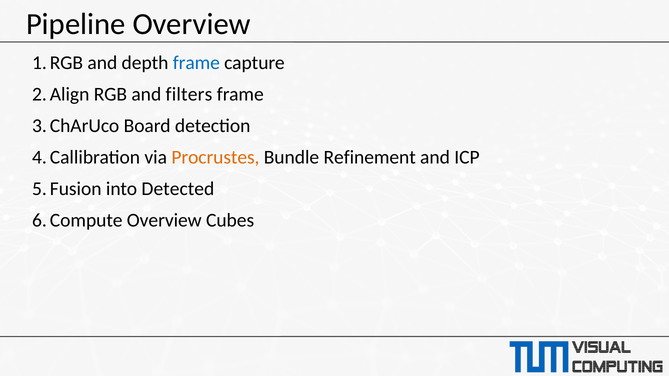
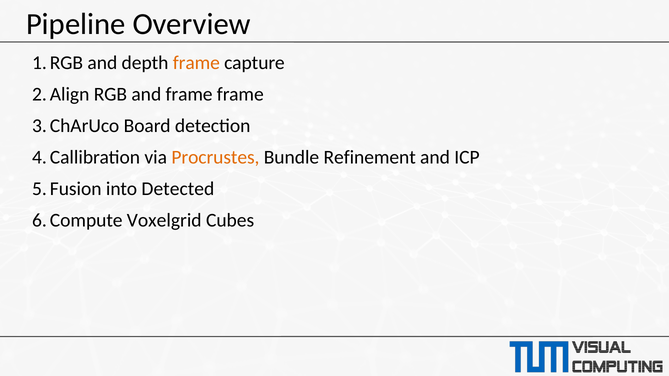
frame at (196, 63) colour: blue -> orange
and filters: filters -> frame
Overview at (164, 220): Overview -> Voxelgrid
